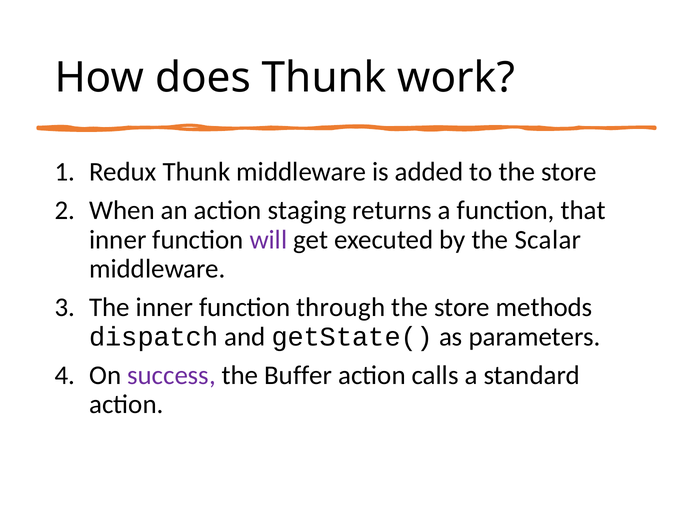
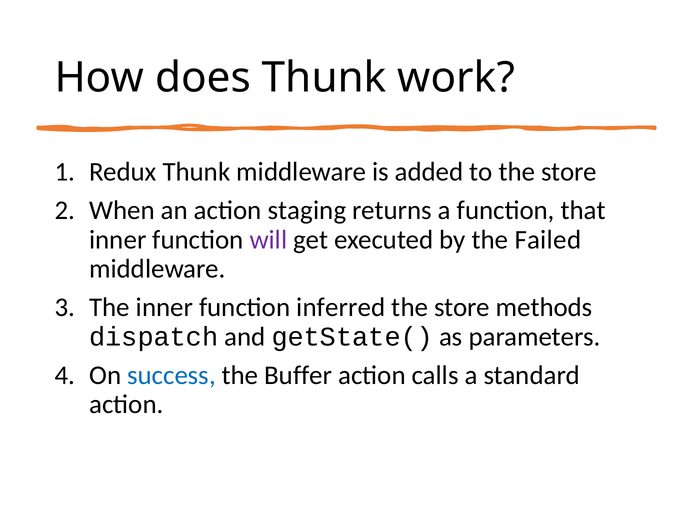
Scalar: Scalar -> Failed
through: through -> inferred
success colour: purple -> blue
